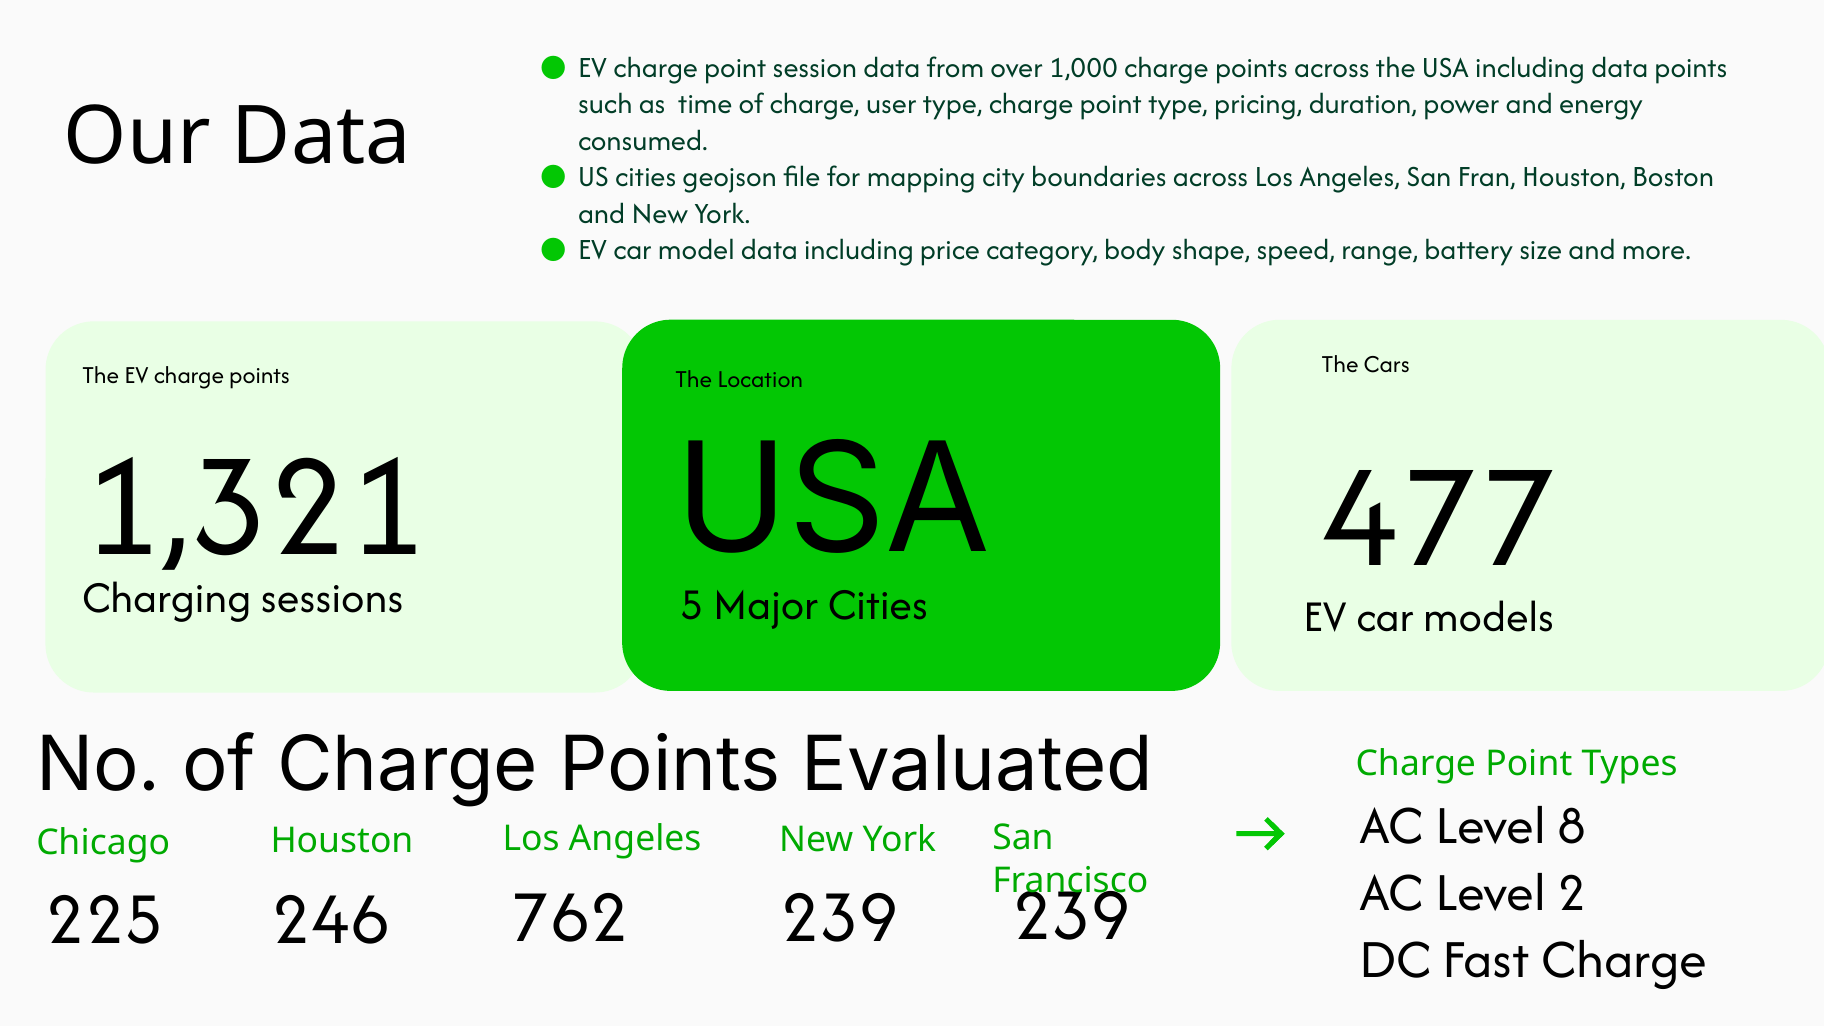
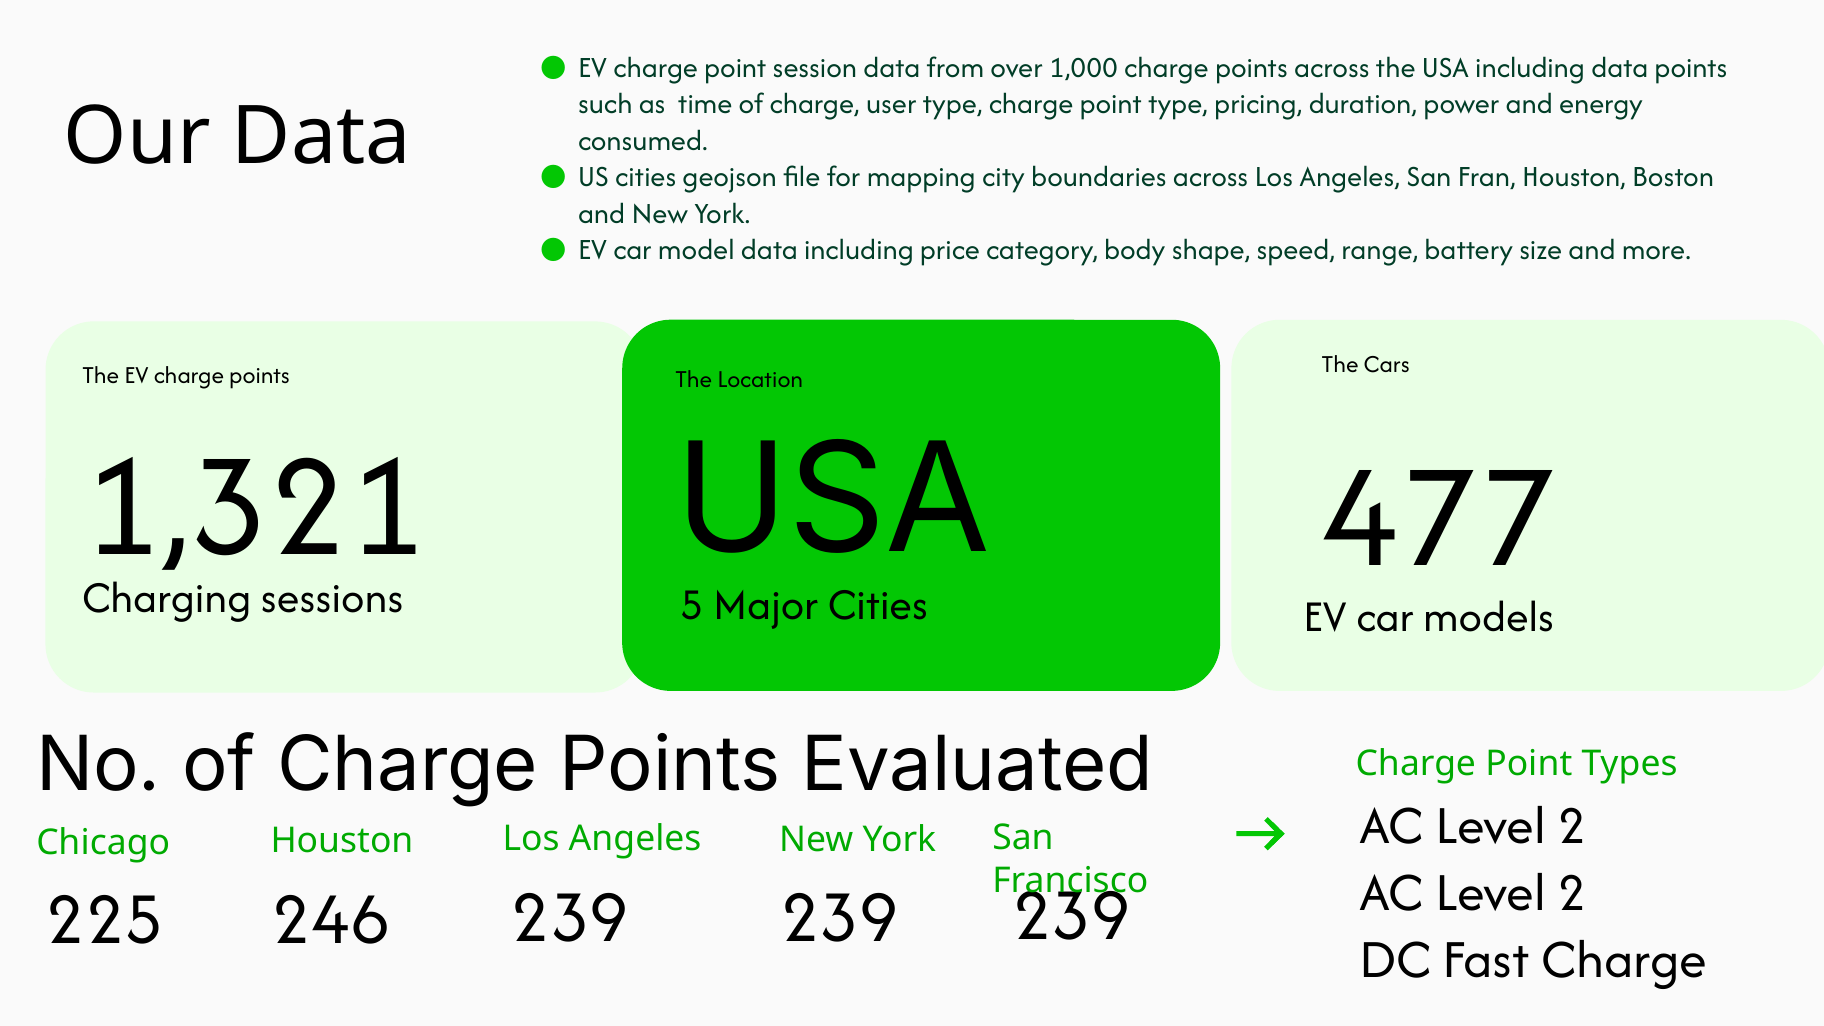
8 at (1572, 825): 8 -> 2
225 762: 762 -> 239
